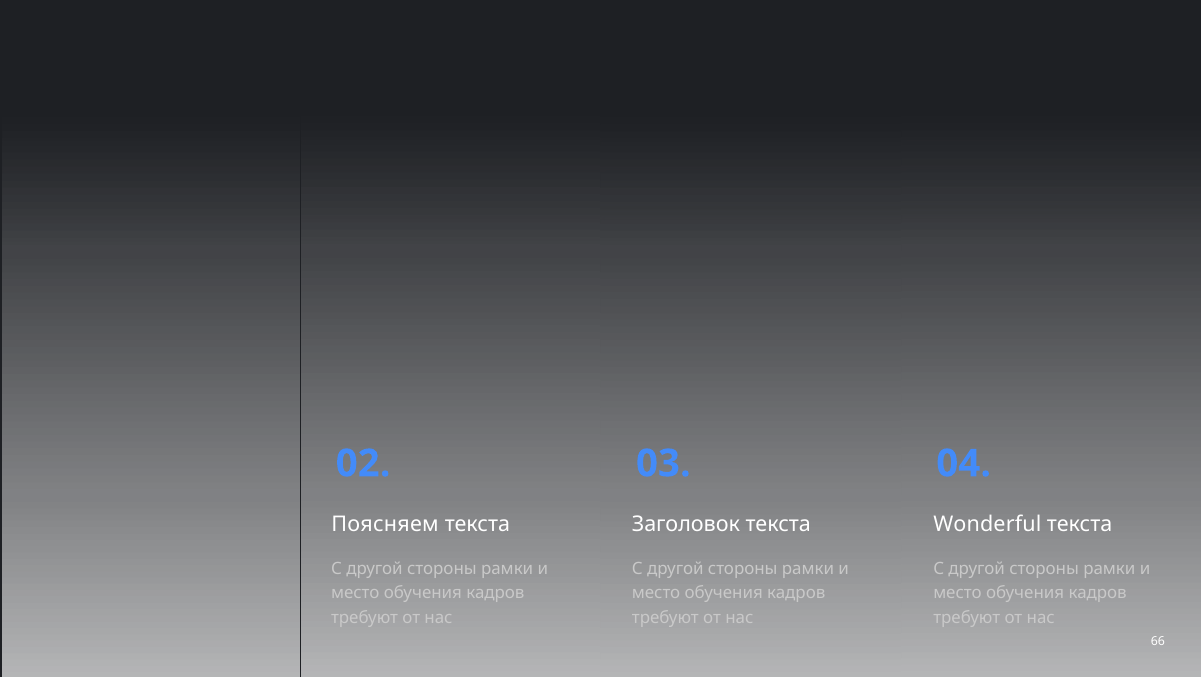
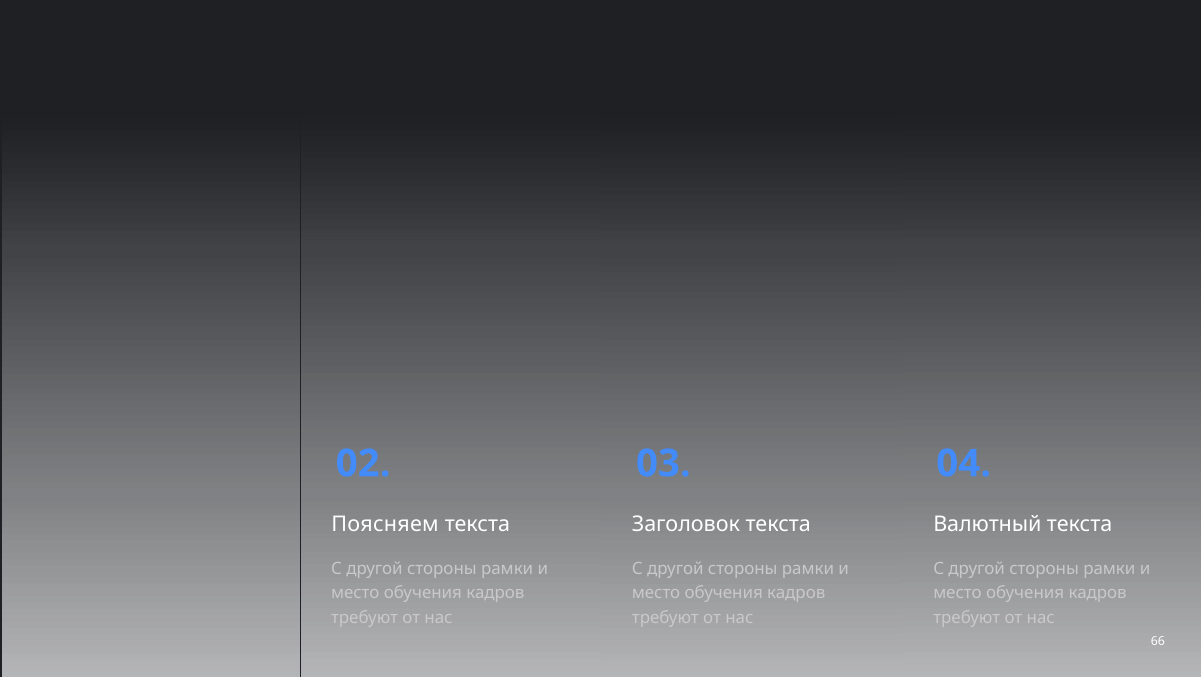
Wonderful: Wonderful -> Валютный
